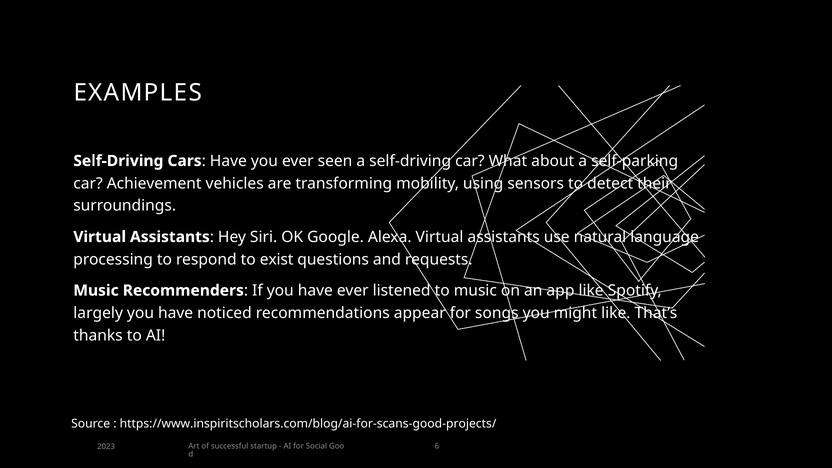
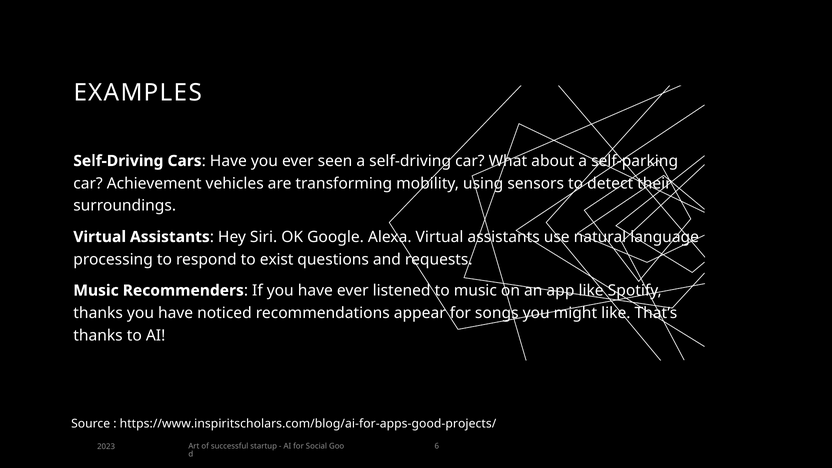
largely at (98, 313): largely -> thanks
https://www.inspiritscholars.com/blog/ai-for-scans-good-projects/: https://www.inspiritscholars.com/blog/ai-for-scans-good-projects/ -> https://www.inspiritscholars.com/blog/ai-for-apps-good-projects/
